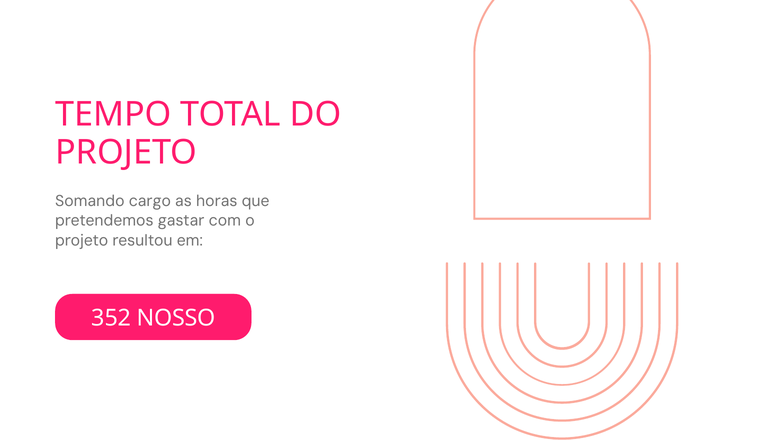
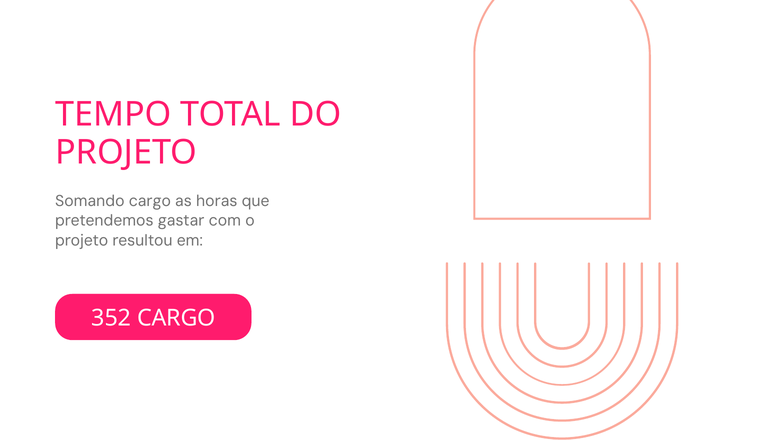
352 NOSSO: NOSSO -> CARGO
